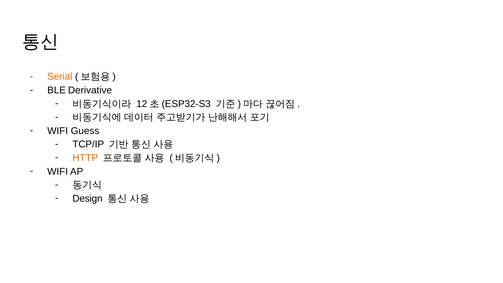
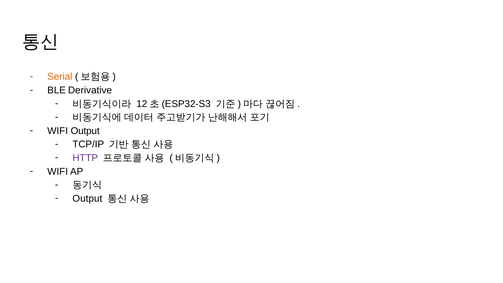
WIFI Guess: Guess -> Output
HTTP colour: orange -> purple
Design at (87, 198): Design -> Output
